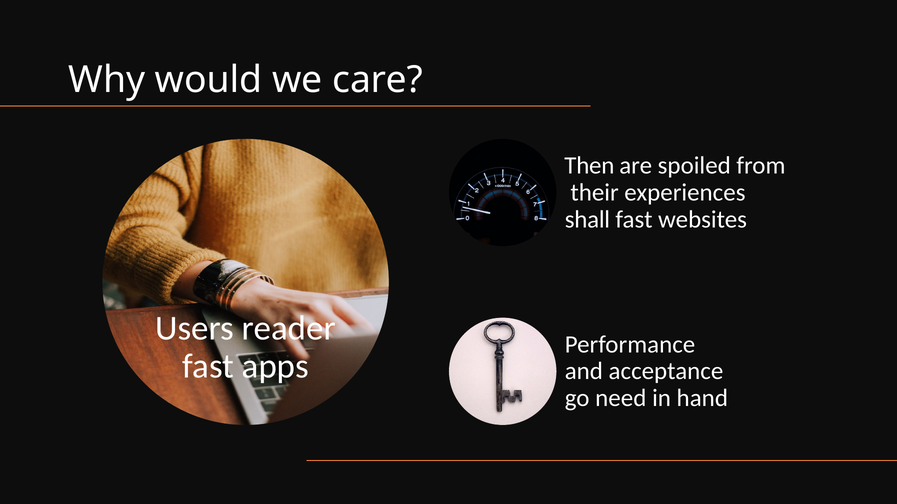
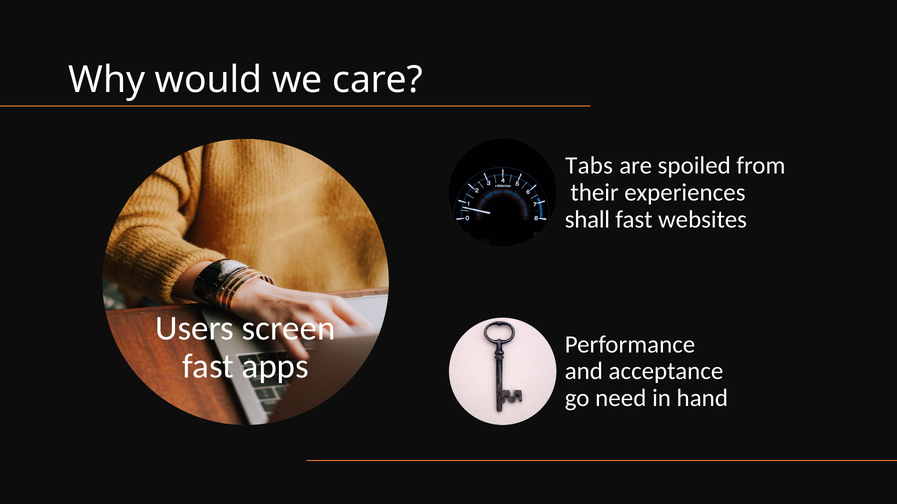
Then: Then -> Tabs
reader: reader -> screen
